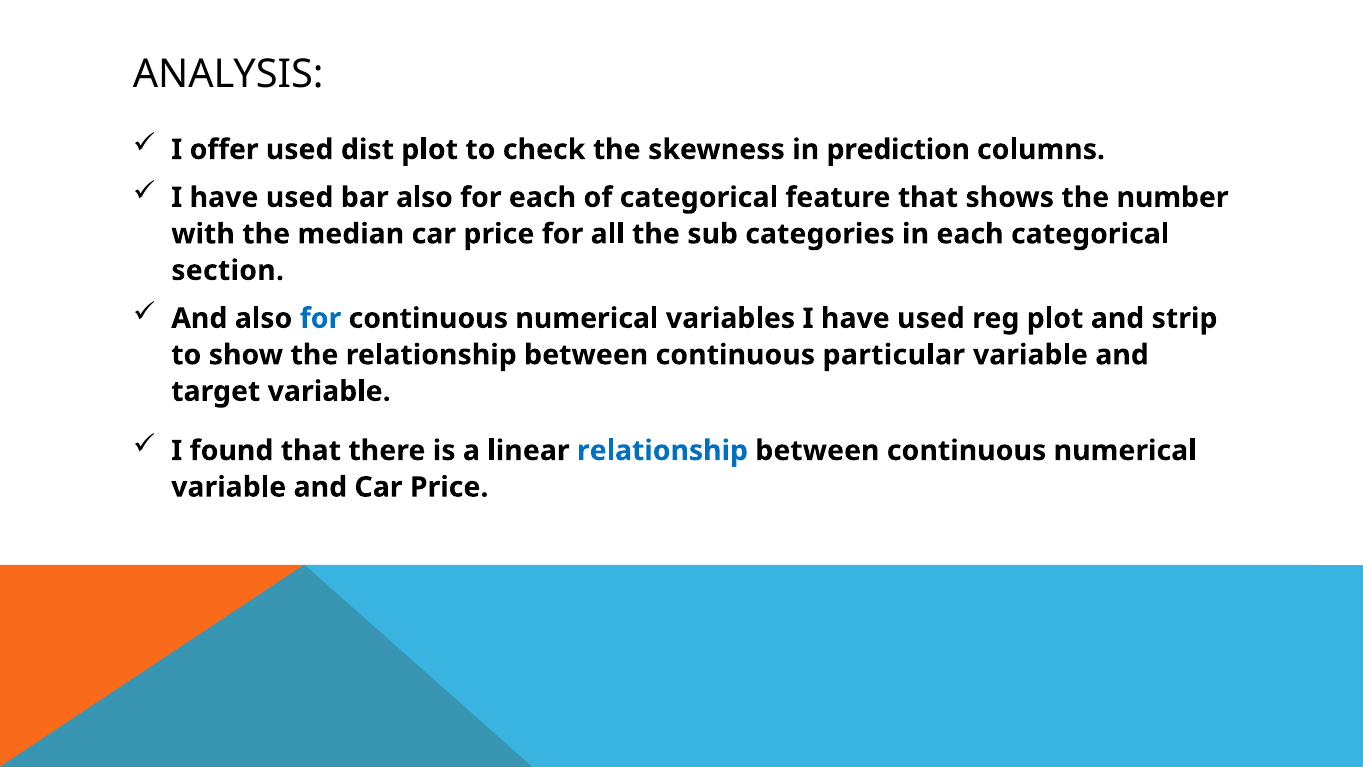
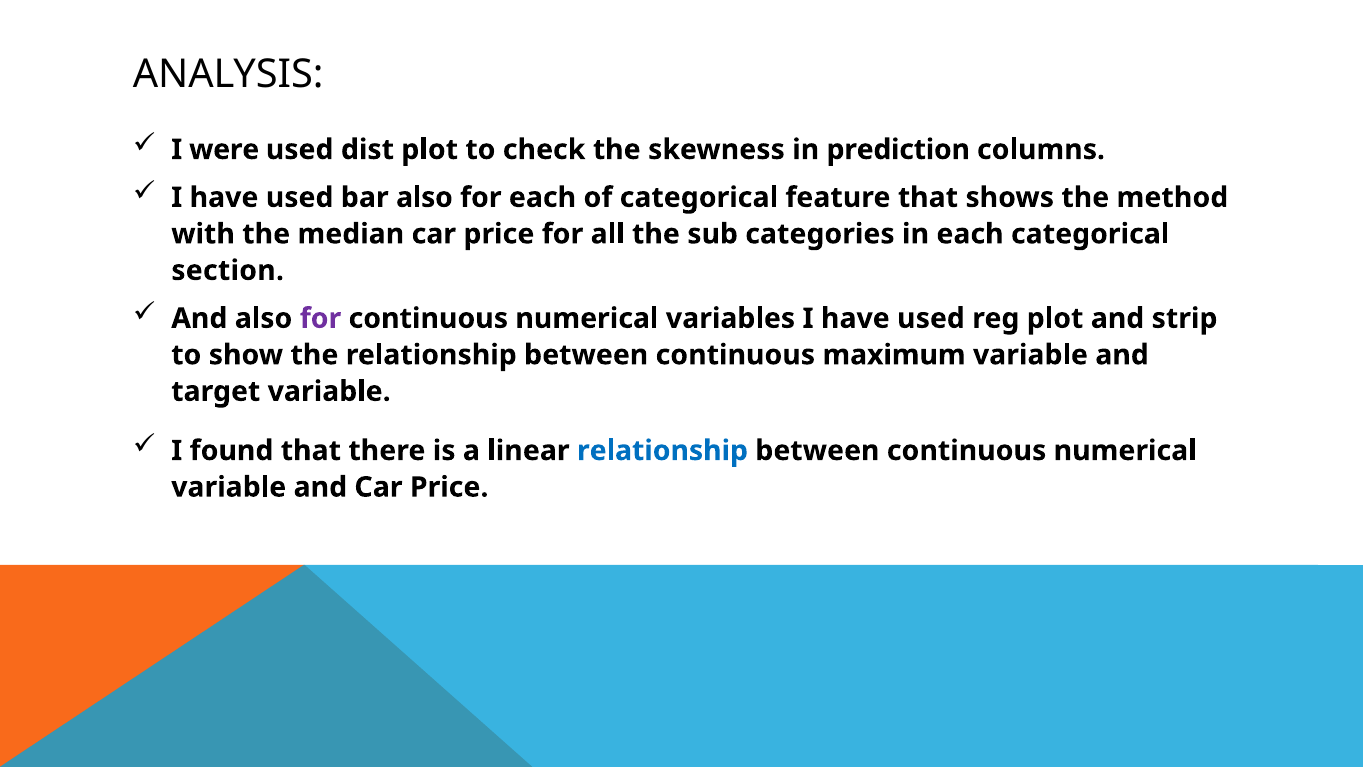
offer: offer -> were
number: number -> method
for at (320, 318) colour: blue -> purple
particular: particular -> maximum
